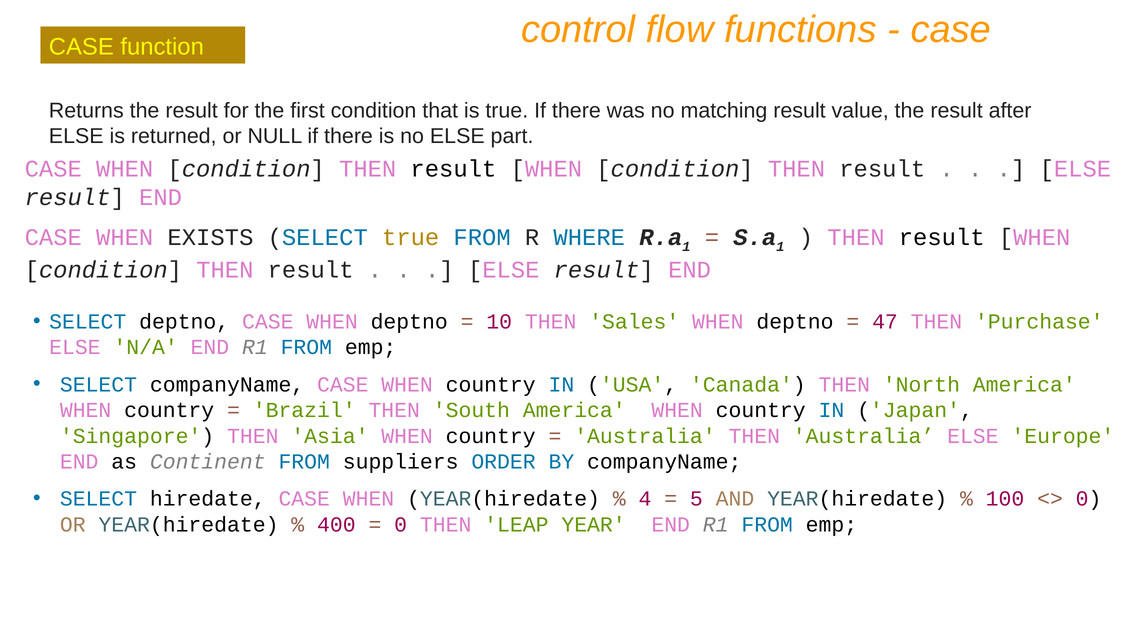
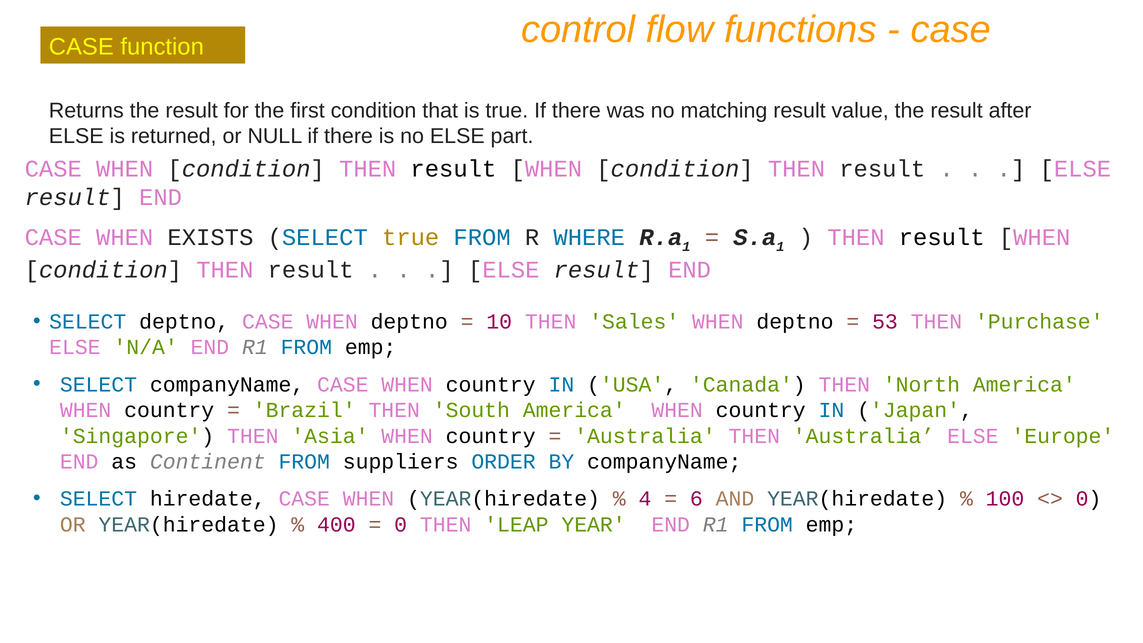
47: 47 -> 53
5: 5 -> 6
